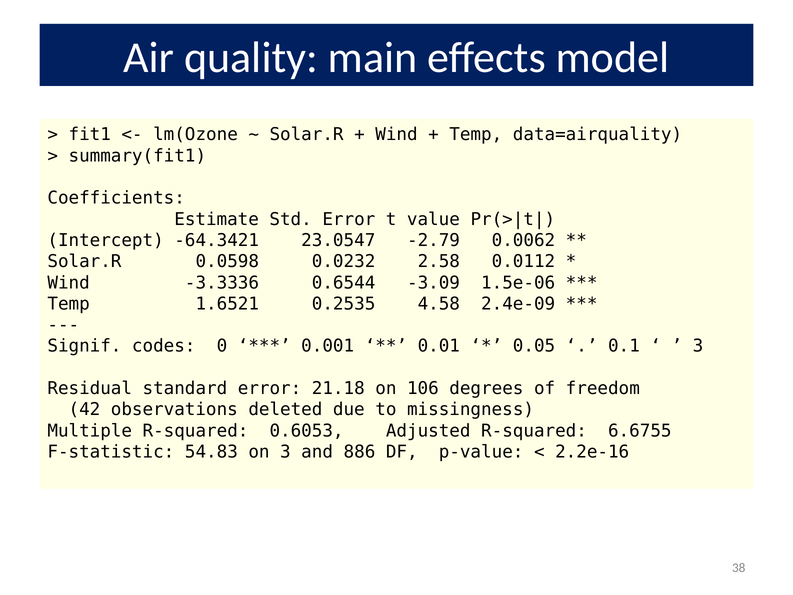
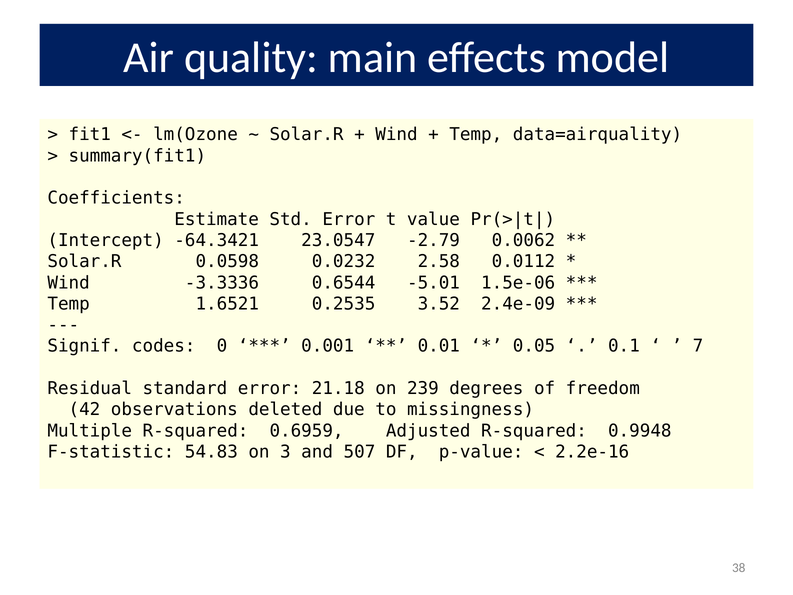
-3.09: -3.09 -> -5.01
4.58: 4.58 -> 3.52
3 at (698, 346): 3 -> 7
106: 106 -> 239
0.6053: 0.6053 -> 0.6959
6.6755: 6.6755 -> 0.9948
886: 886 -> 507
